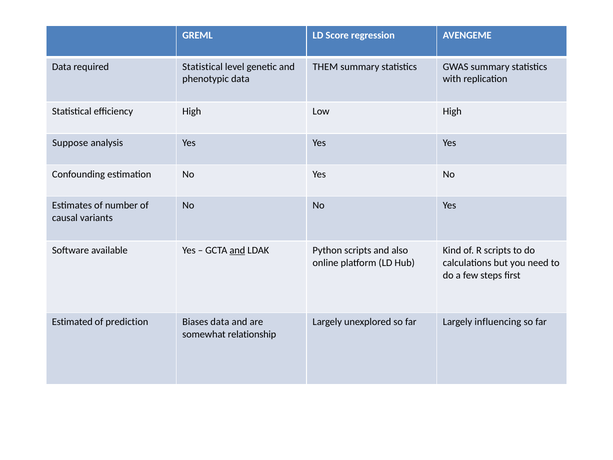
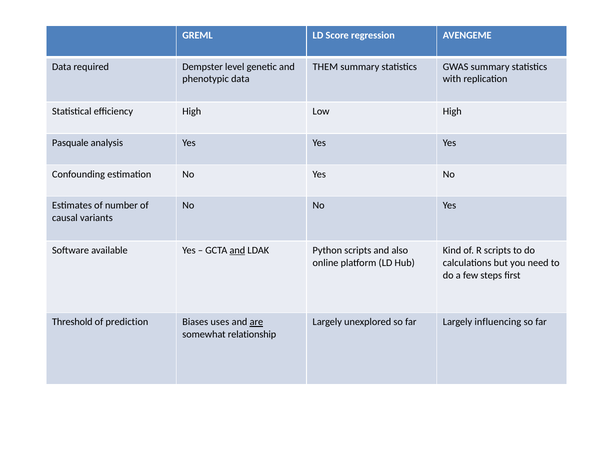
required Statistical: Statistical -> Dempster
Suppose: Suppose -> Pasquale
Estimated: Estimated -> Threshold
Biases data: data -> uses
are underline: none -> present
